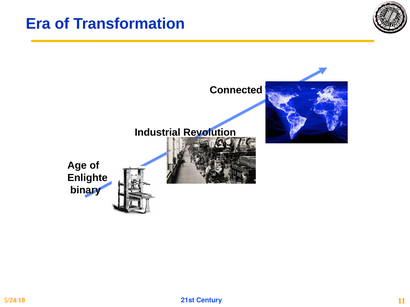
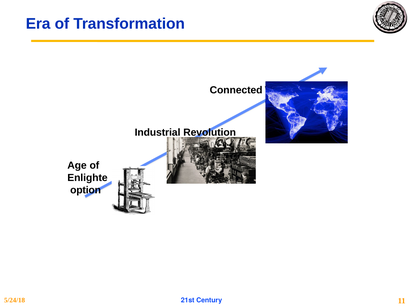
binary: binary -> option
